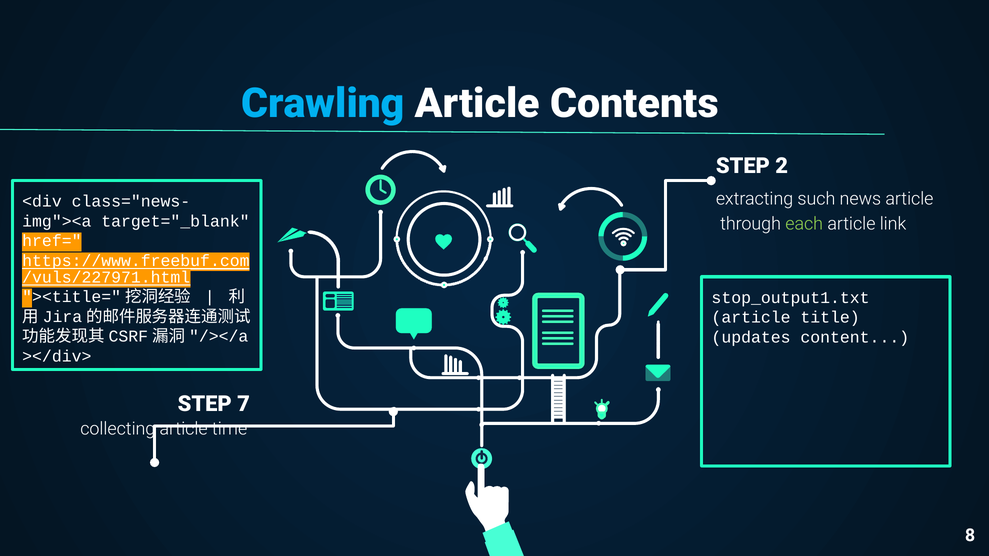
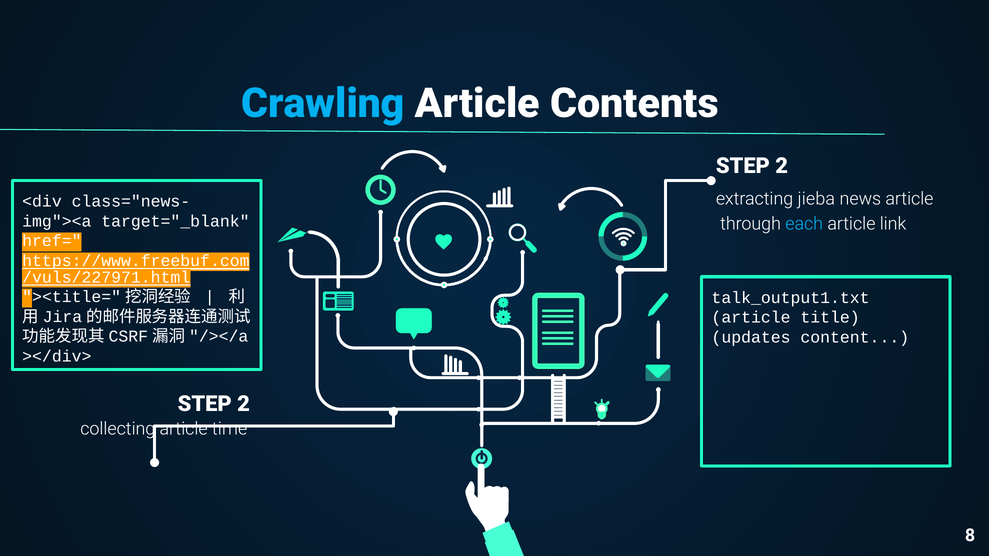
such: such -> jieba
each colour: light green -> light blue
stop_output1.txt: stop_output1.txt -> talk_output1.txt
7 at (244, 404): 7 -> 2
